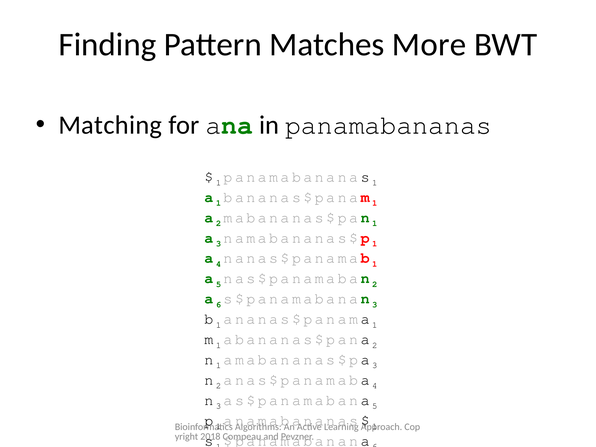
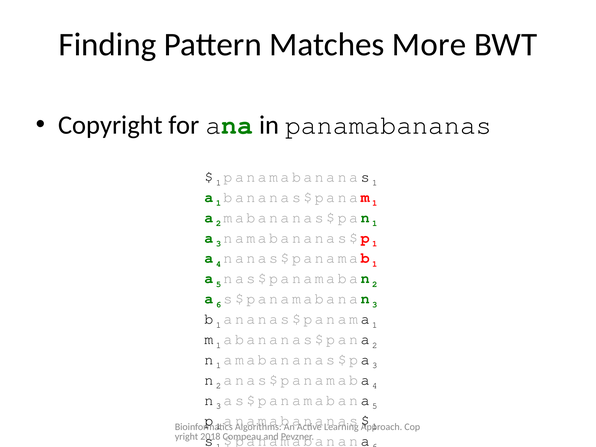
Matching: Matching -> Copyright
